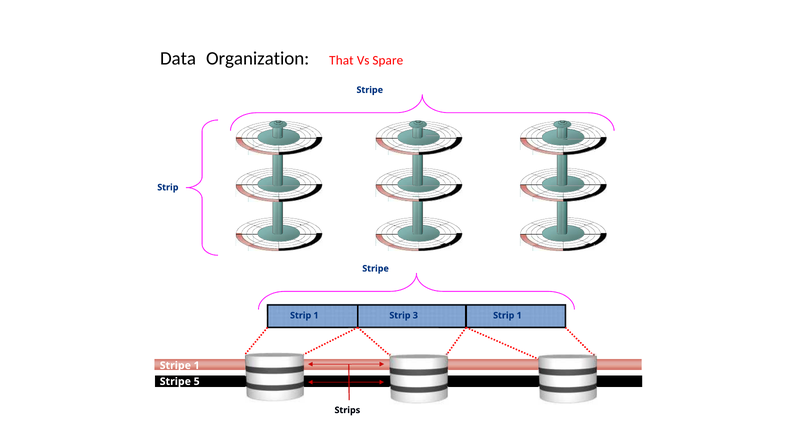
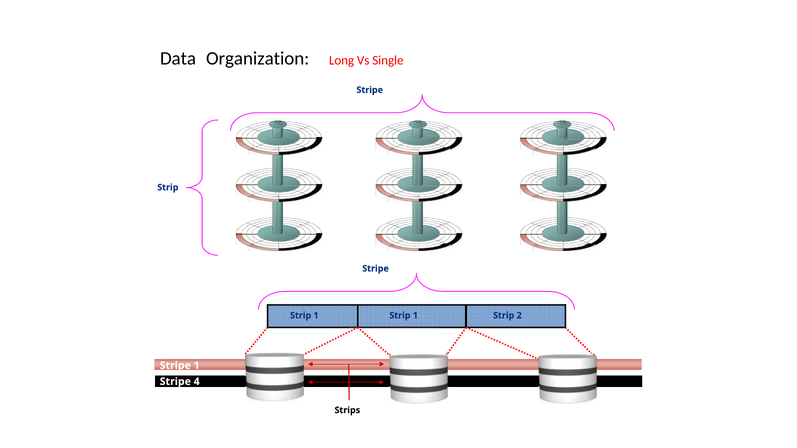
That: That -> Long
Spare: Spare -> Single
1 Strip 3: 3 -> 1
1 at (519, 316): 1 -> 2
5: 5 -> 4
